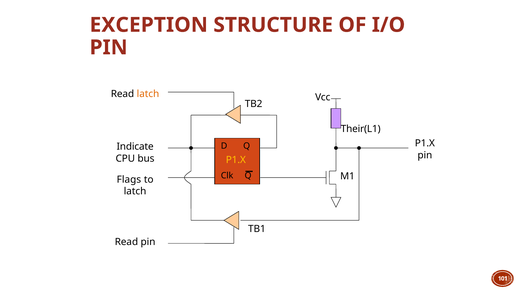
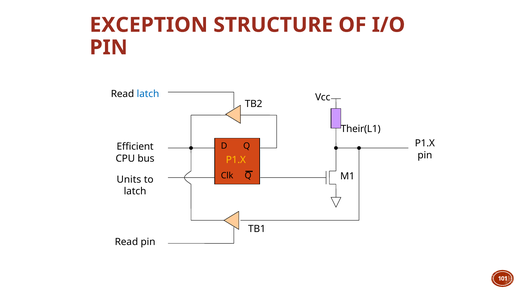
latch at (148, 94) colour: orange -> blue
Indicate: Indicate -> Efficient
Flags: Flags -> Units
